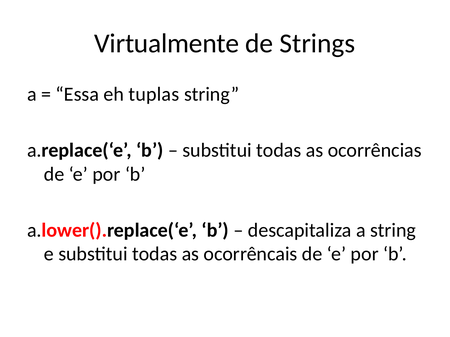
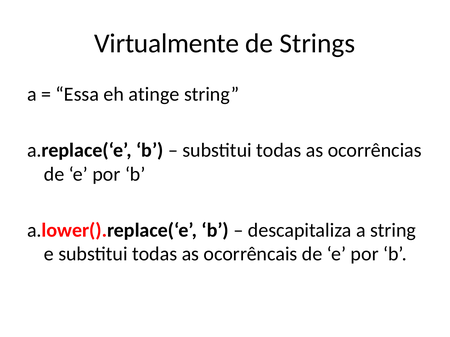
tuplas: tuplas -> atinge
